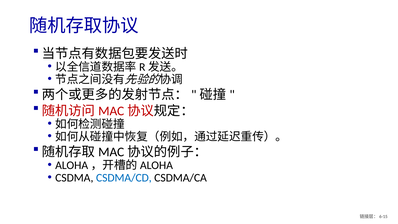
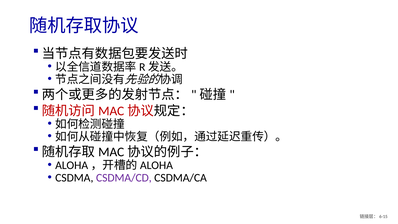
CSDMA/CD colour: blue -> purple
